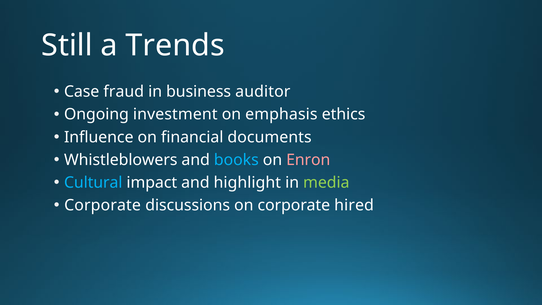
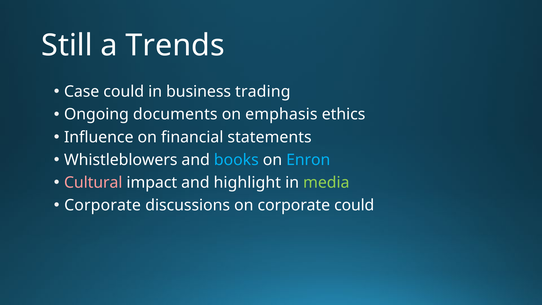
Case fraud: fraud -> could
auditor: auditor -> trading
investment: investment -> documents
documents: documents -> statements
Enron colour: pink -> light blue
Cultural colour: light blue -> pink
corporate hired: hired -> could
